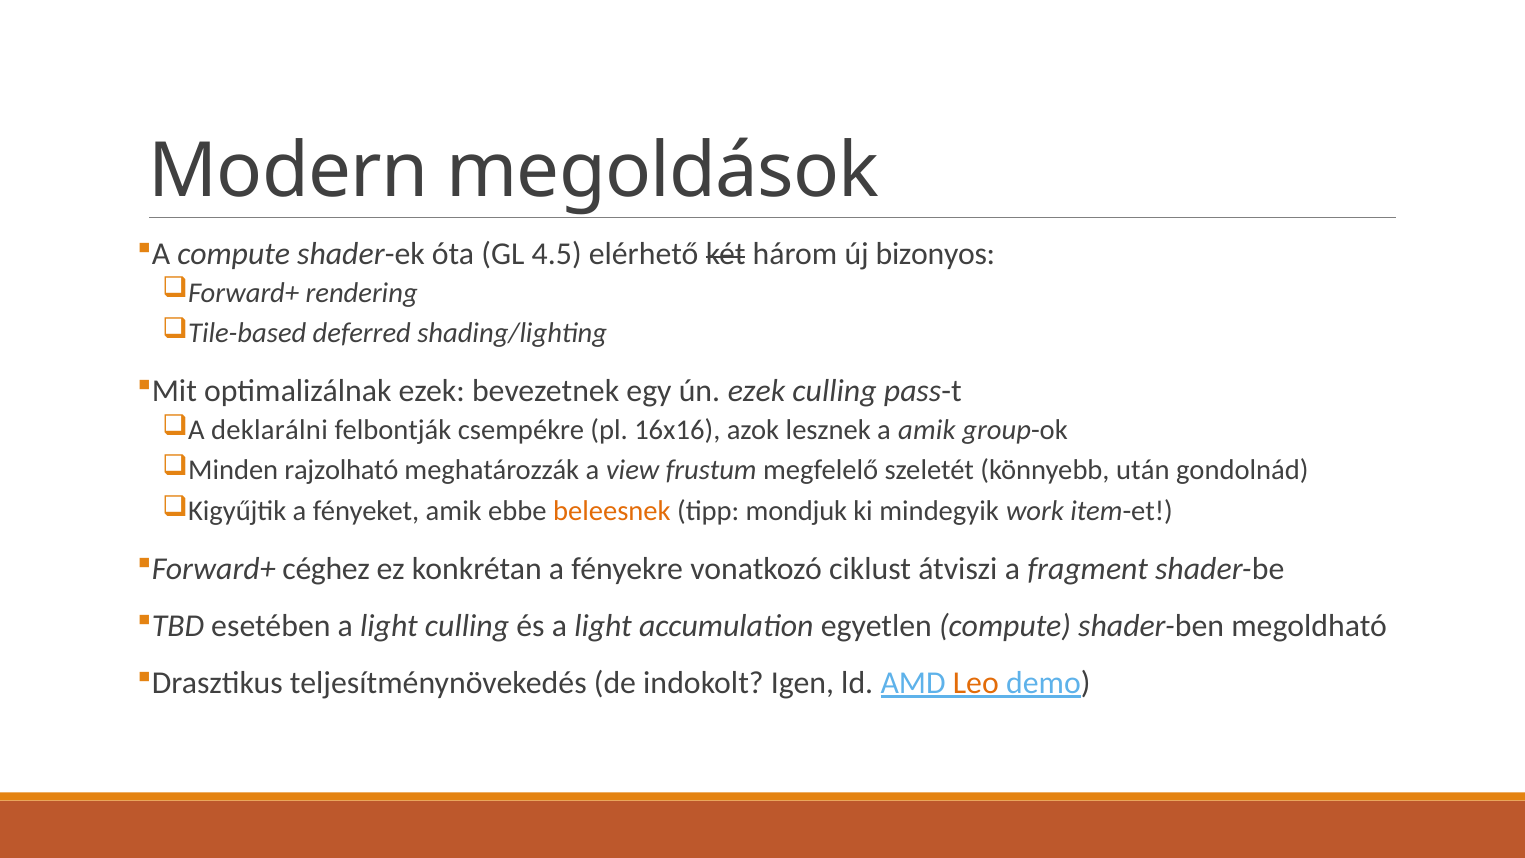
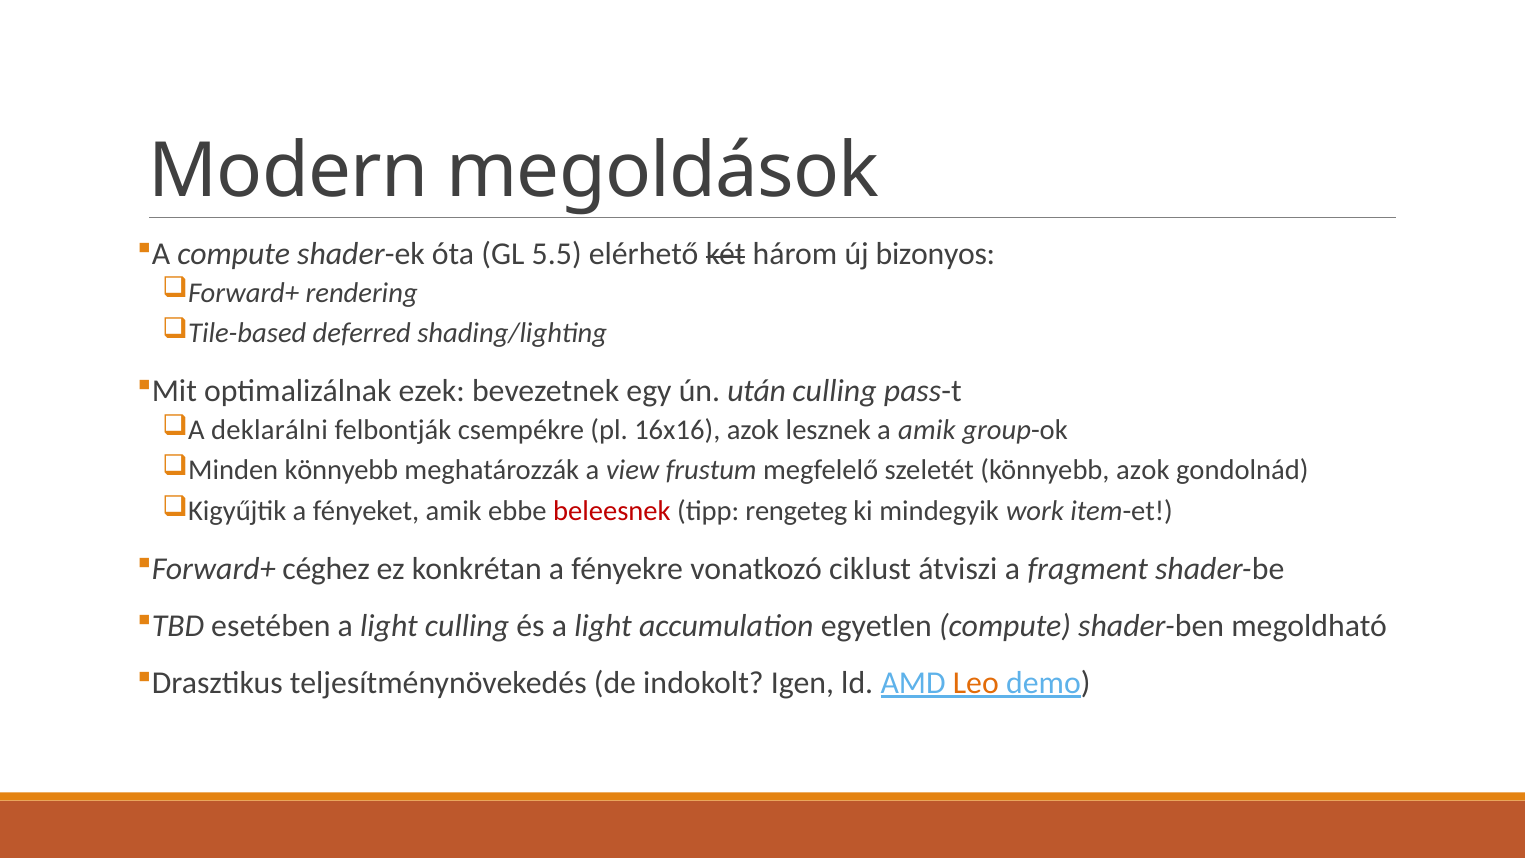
4.5: 4.5 -> 5.5
ún ezek: ezek -> után
rajzolható at (341, 470): rajzolható -> könnyebb
könnyebb után: után -> azok
beleesnek colour: orange -> red
mondjuk: mondjuk -> rengeteg
